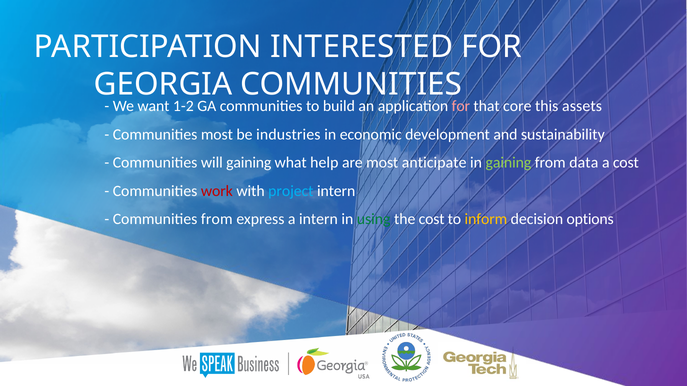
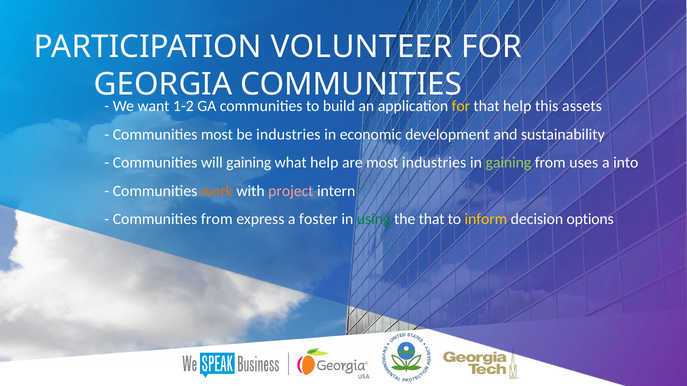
INTERESTED: INTERESTED -> VOLUNTEER
for at (461, 106) colour: pink -> yellow
that core: core -> help
most anticipate: anticipate -> industries
data: data -> uses
a cost: cost -> into
work colour: red -> orange
project colour: light blue -> pink
a intern: intern -> foster
the cost: cost -> that
